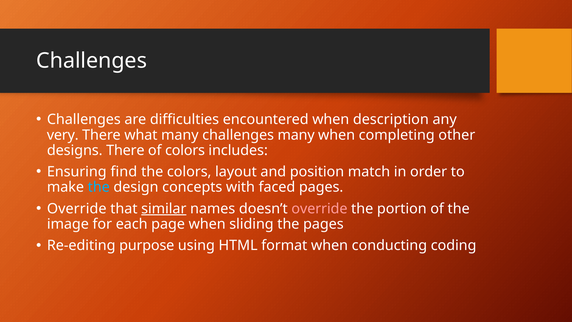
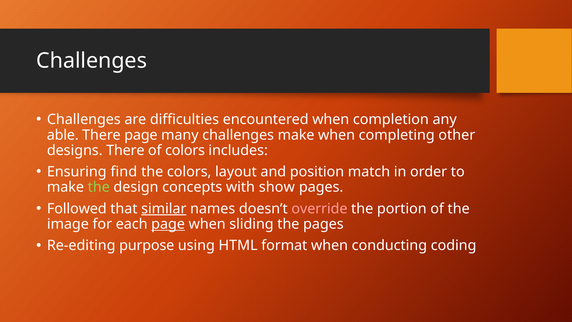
description: description -> completion
very: very -> able
There what: what -> page
challenges many: many -> make
the at (99, 187) colour: light blue -> light green
faced: faced -> show
Override at (77, 209): Override -> Followed
page at (168, 224) underline: none -> present
